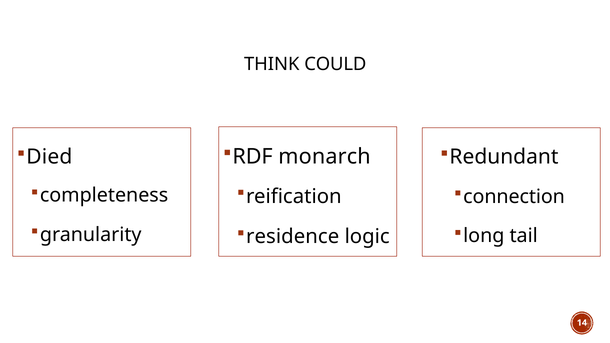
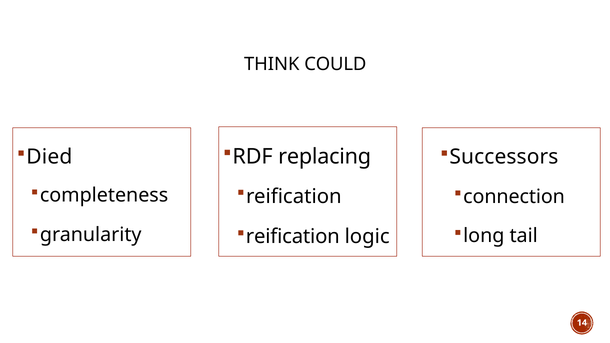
monarch: monarch -> replacing
Redundant: Redundant -> Successors
residence at (293, 237): residence -> reification
